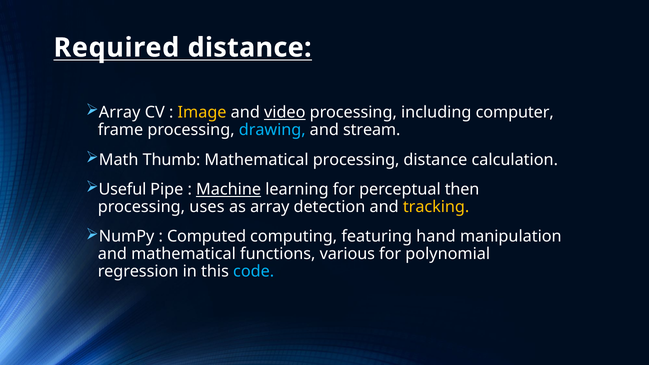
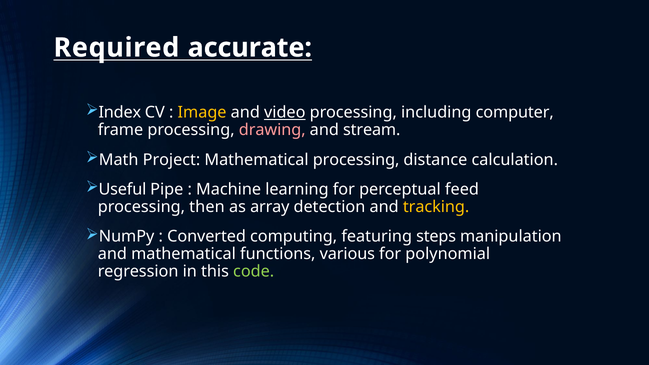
Required distance: distance -> accurate
Array at (120, 113): Array -> Index
drawing colour: light blue -> pink
Thumb: Thumb -> Project
Machine underline: present -> none
then: then -> feed
uses: uses -> then
Computed: Computed -> Converted
hand: hand -> steps
code colour: light blue -> light green
